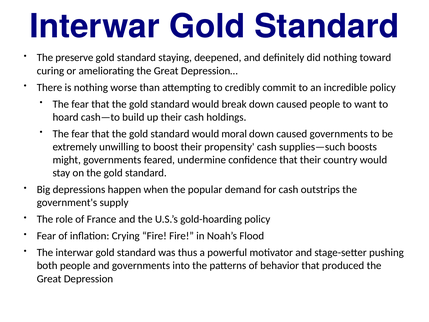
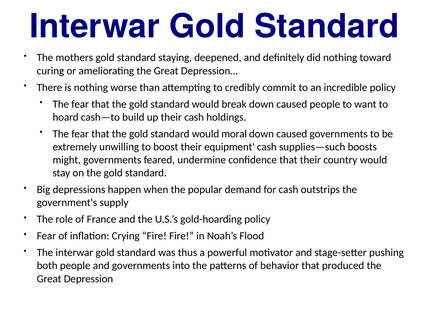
preserve: preserve -> mothers
propensity: propensity -> equipment
